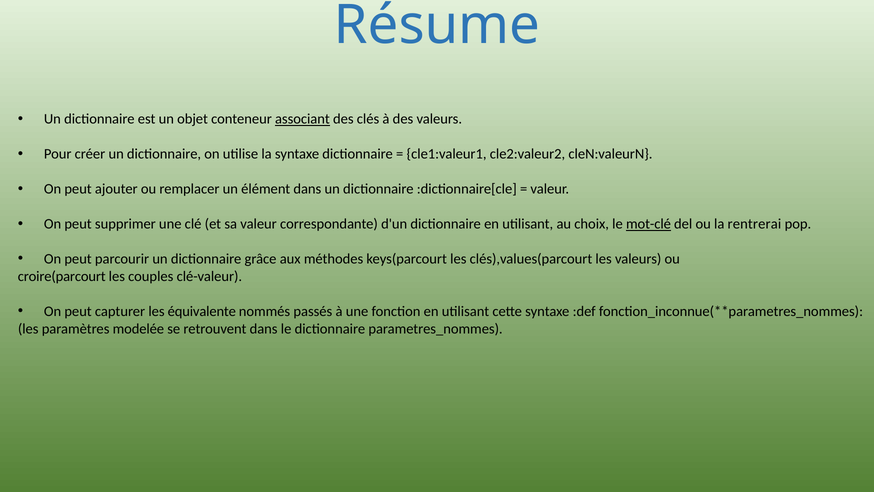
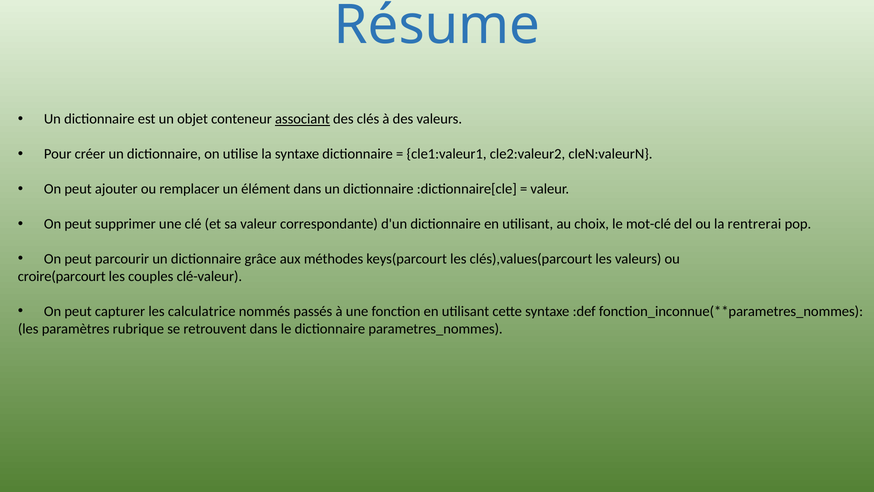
mot-clé underline: present -> none
équivalente: équivalente -> calculatrice
modelée: modelée -> rubrique
